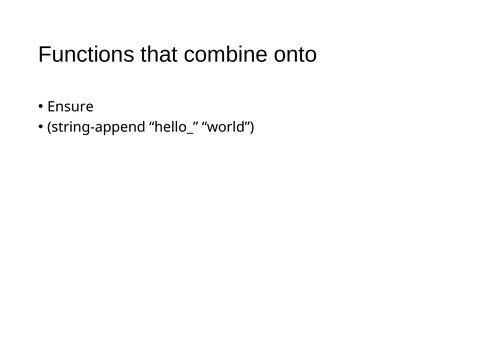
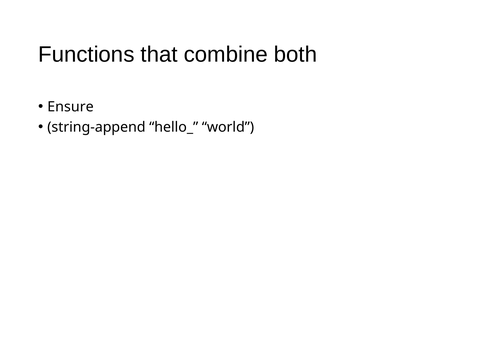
onto: onto -> both
